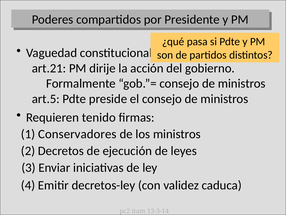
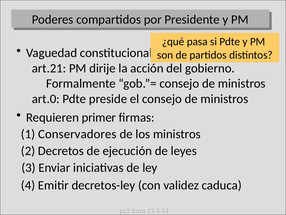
art.5: art.5 -> art.0
tenido: tenido -> primer
